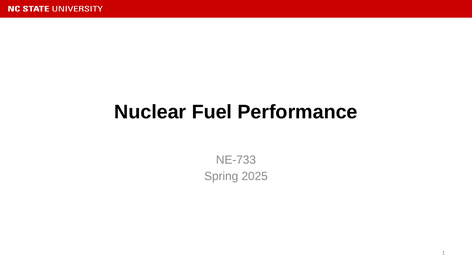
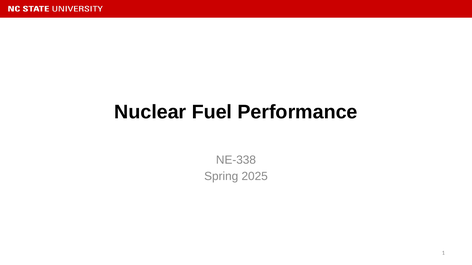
NE-733: NE-733 -> NE-338
